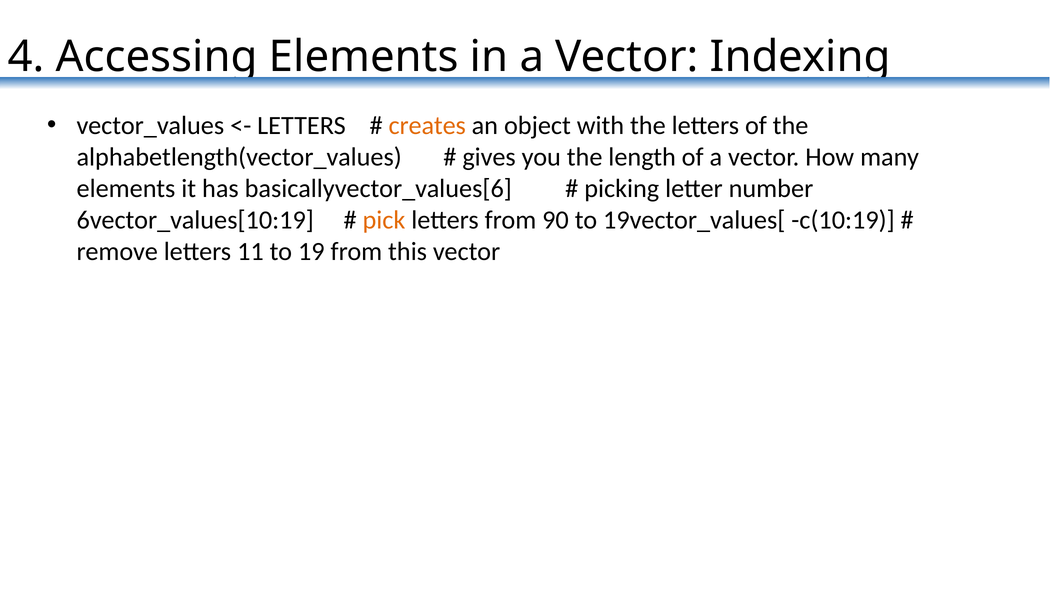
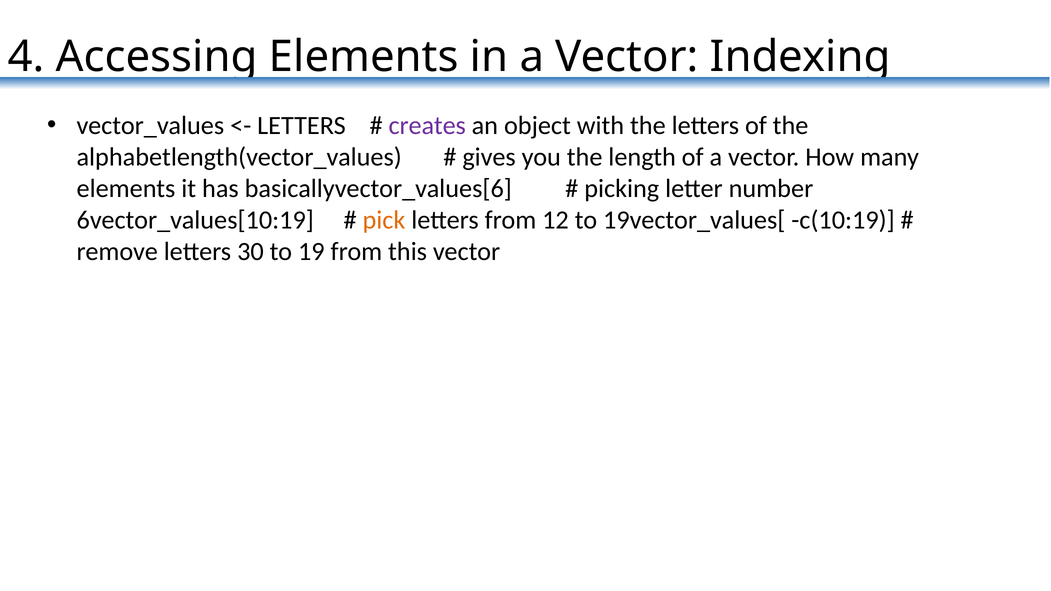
creates colour: orange -> purple
90: 90 -> 12
11: 11 -> 30
